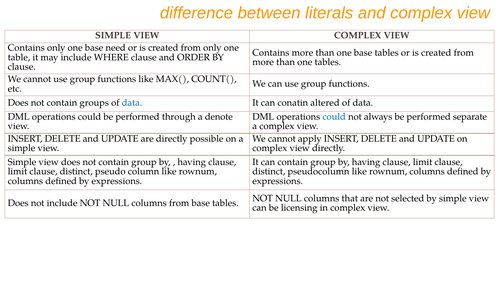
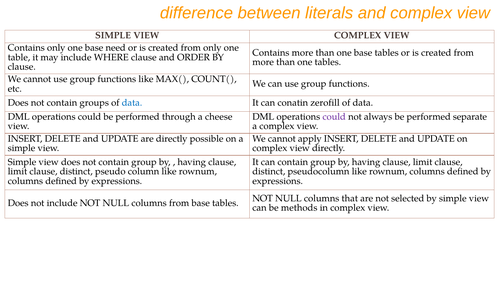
altered: altered -> zerofill
denote: denote -> cheese
could at (334, 117) colour: blue -> purple
licensing: licensing -> methods
